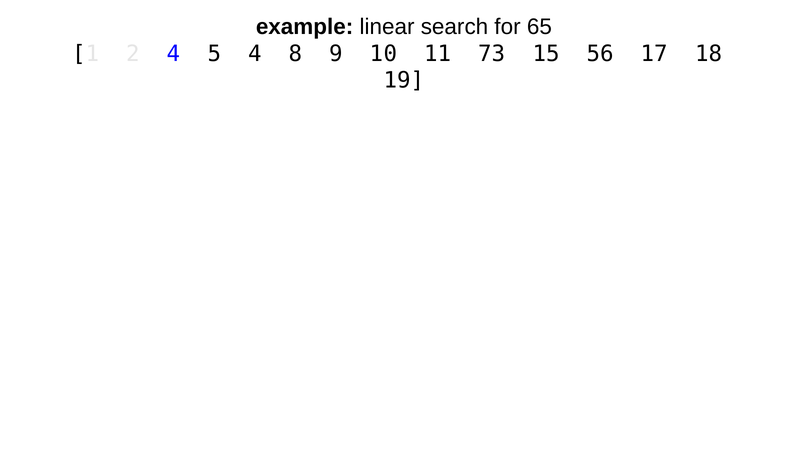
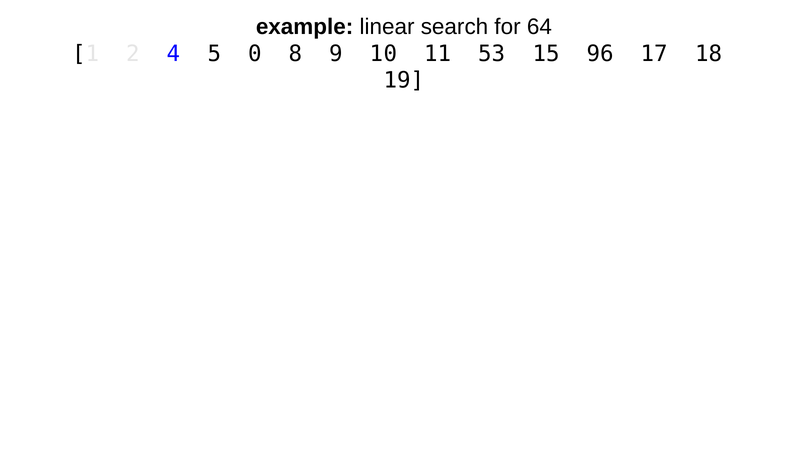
65: 65 -> 64
5 4: 4 -> 0
73: 73 -> 53
56: 56 -> 96
